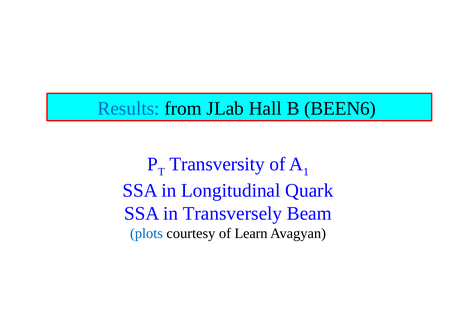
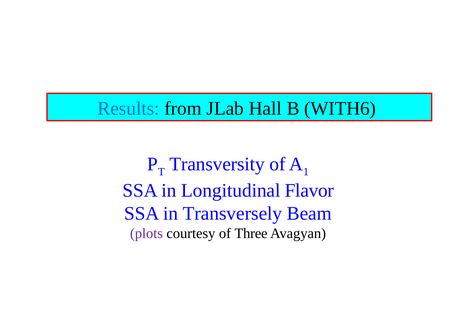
BEEN6: BEEN6 -> WITH6
Quark: Quark -> Flavor
plots colour: blue -> purple
Learn: Learn -> Three
